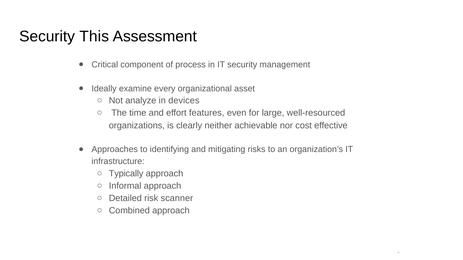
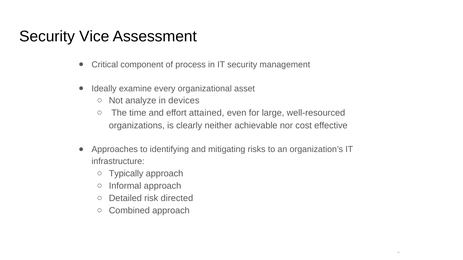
This: This -> Vice
features: features -> attained
scanner: scanner -> directed
